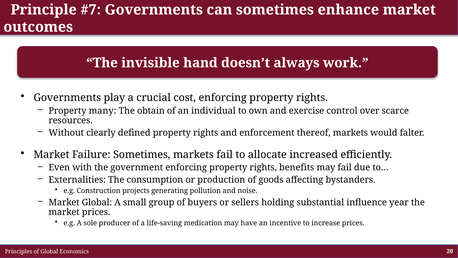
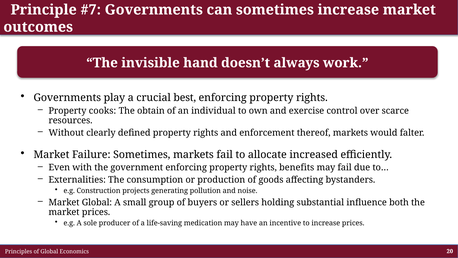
sometimes enhance: enhance -> increase
cost: cost -> best
many: many -> cooks
year: year -> both
